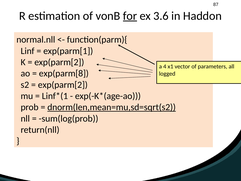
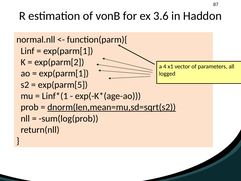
for underline: present -> none
exp(parm[8 at (64, 73): exp(parm[8 -> exp(parm[1
exp(parm[2 at (63, 85): exp(parm[2 -> exp(parm[5
